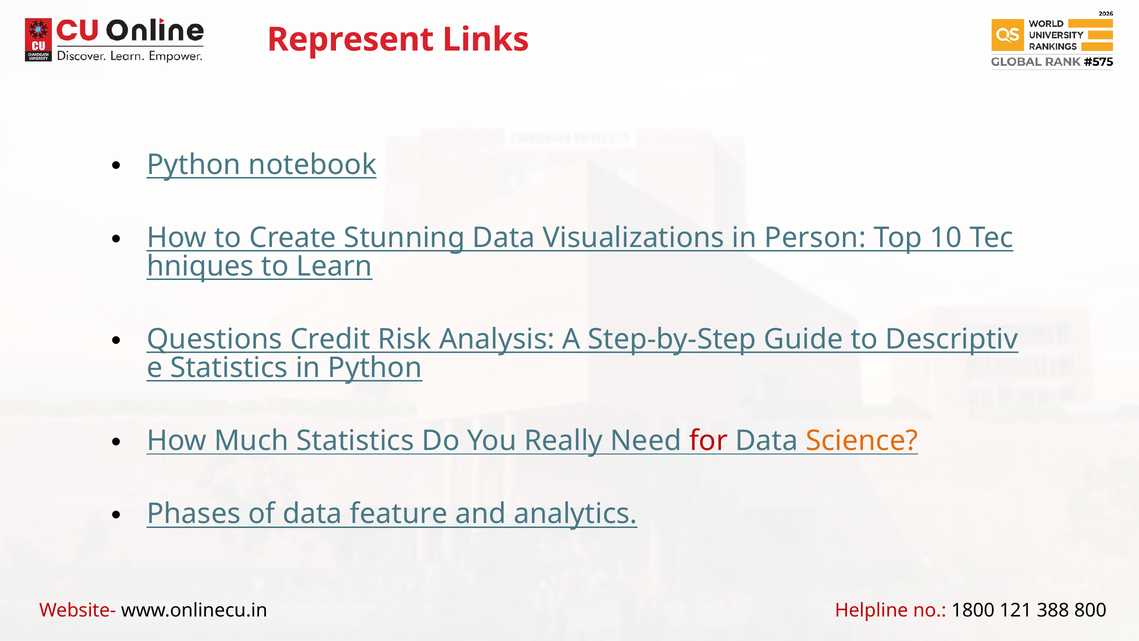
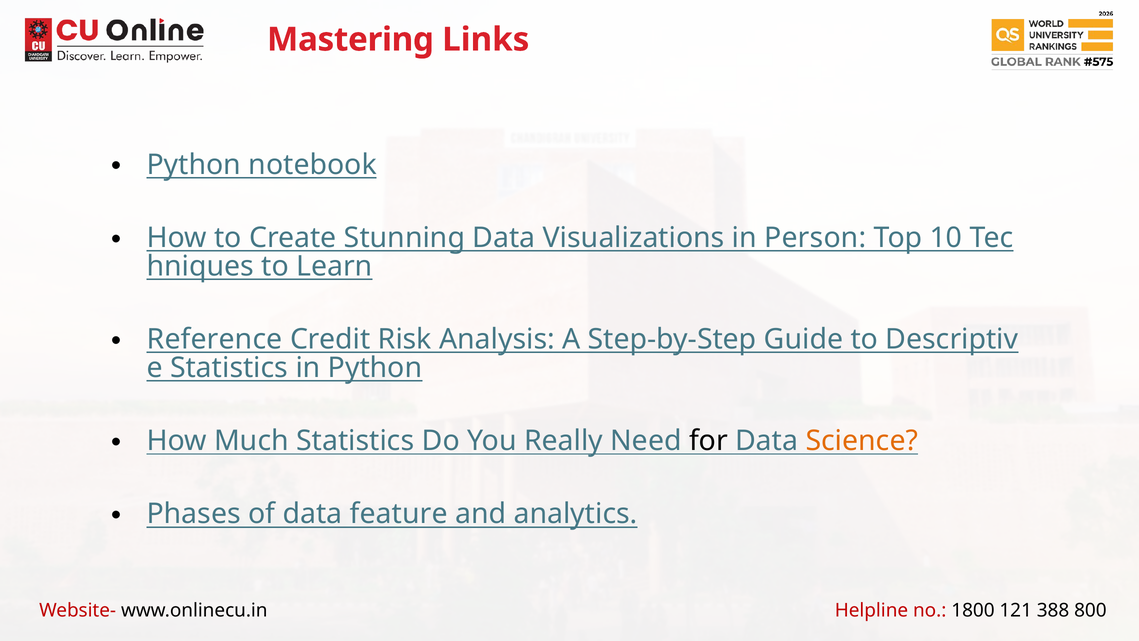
Represent: Represent -> Mastering
Questions: Questions -> Reference
for colour: red -> black
